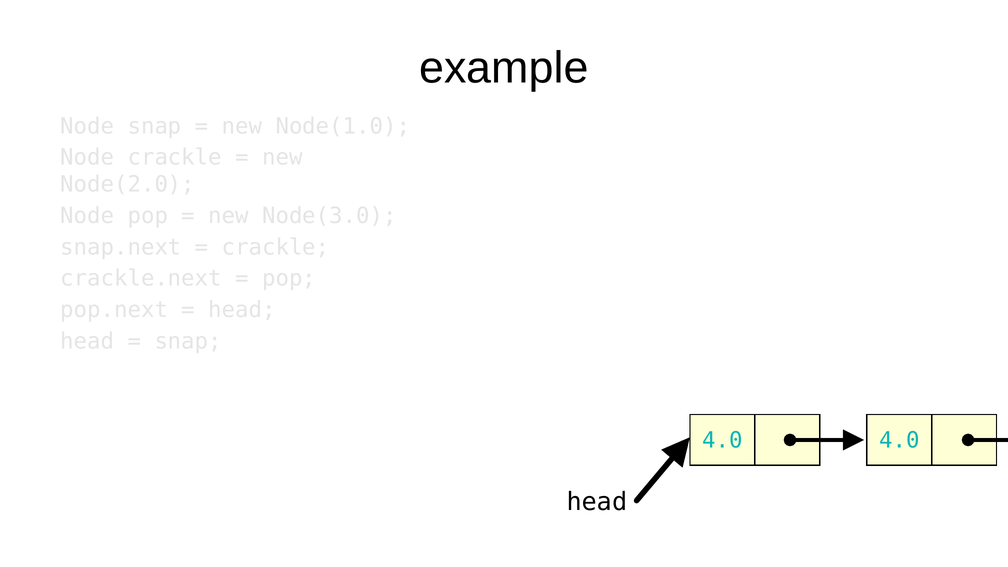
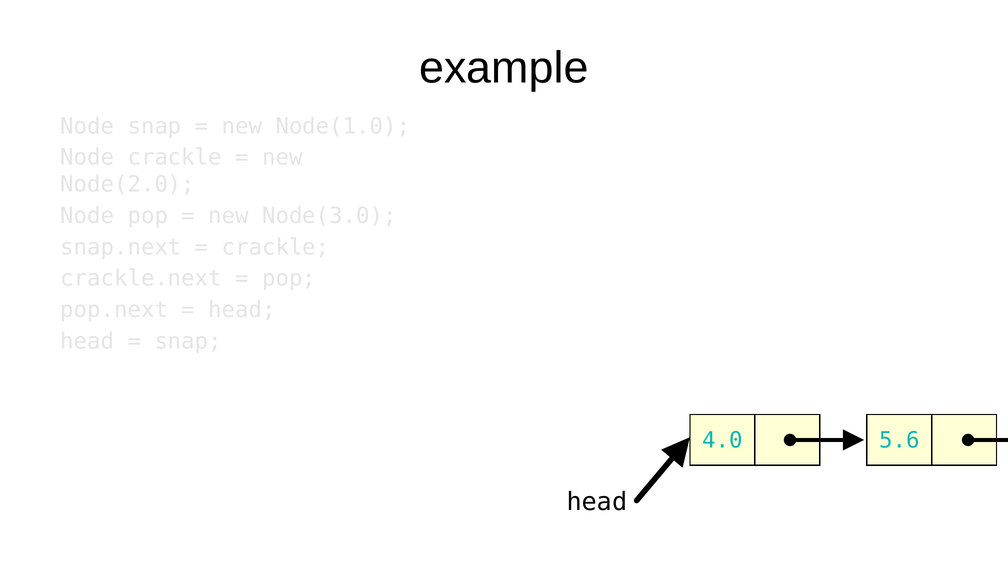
4.0 4.0: 4.0 -> 5.6
